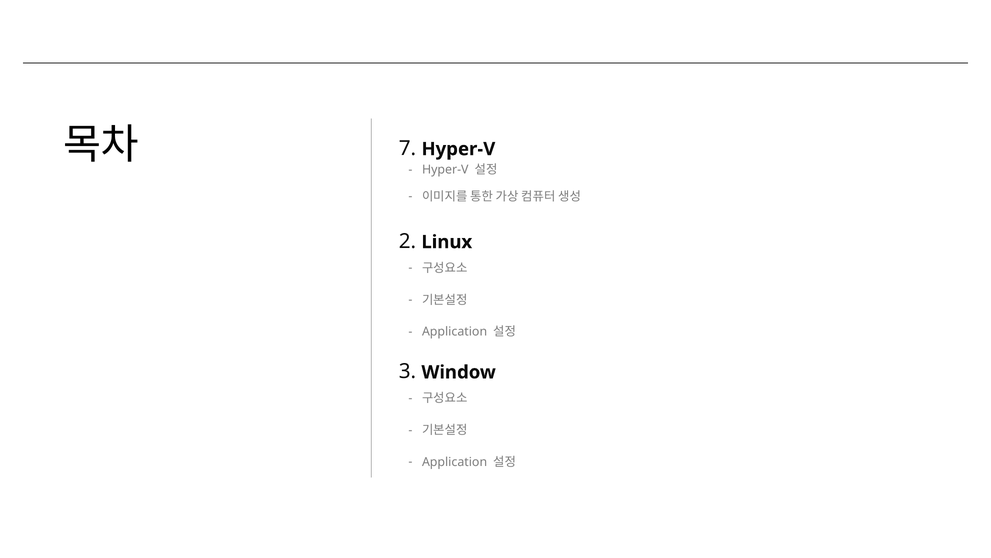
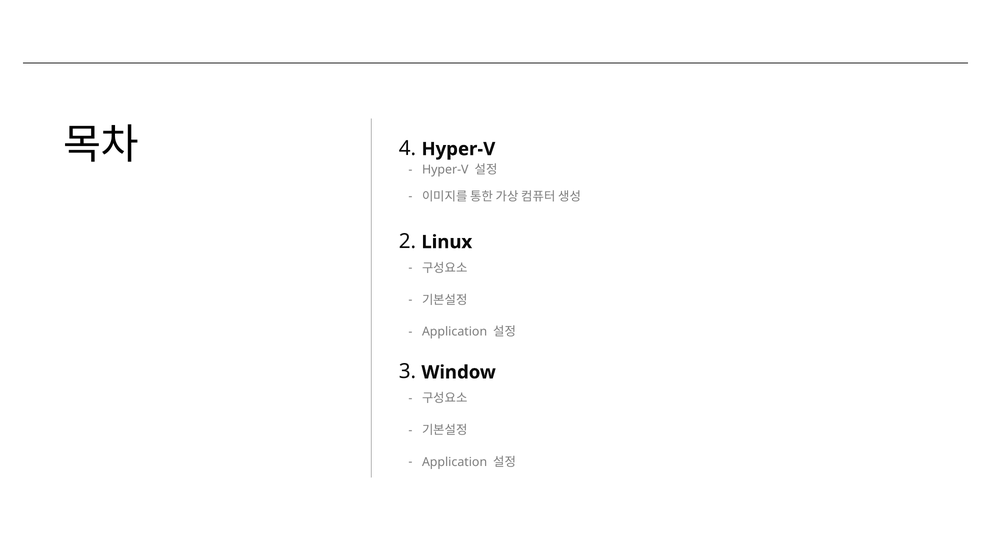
7: 7 -> 4
